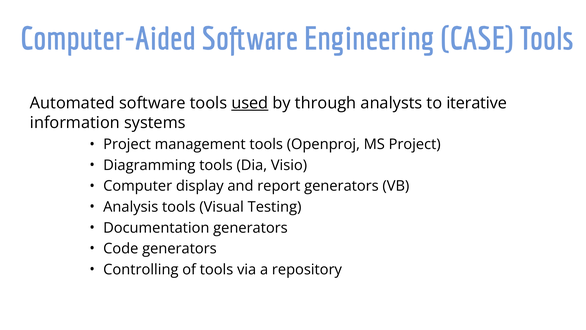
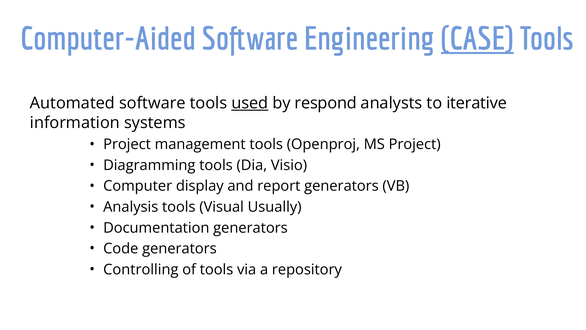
CASE underline: none -> present
through: through -> respond
Testing: Testing -> Usually
